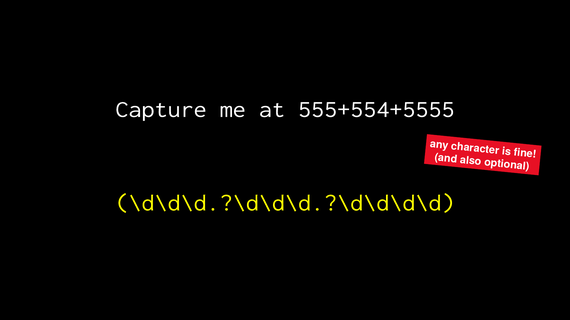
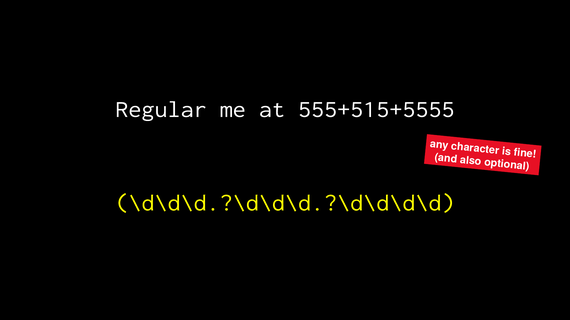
Capture: Capture -> Regular
555+554+5555: 555+554+5555 -> 555+515+5555
